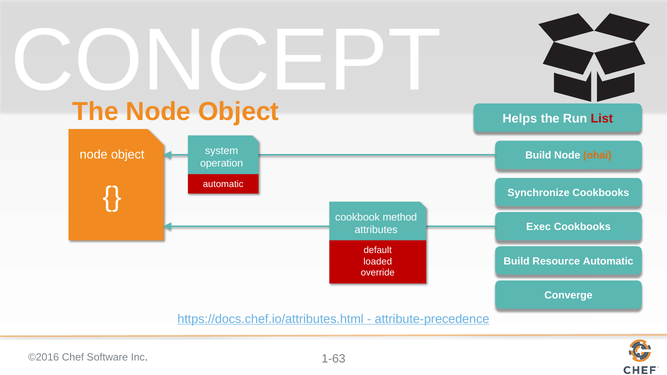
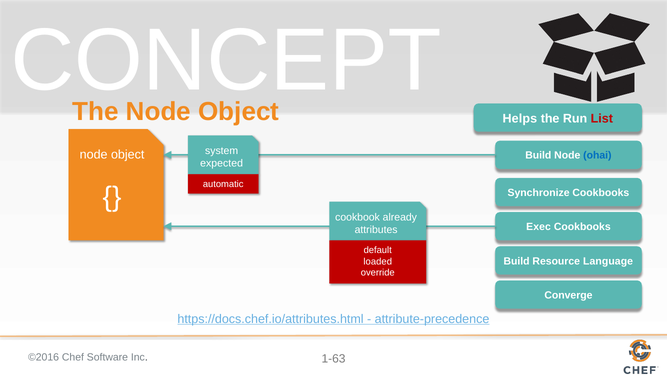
ohai colour: orange -> blue
operation: operation -> expected
method: method -> already
Resource Automatic: Automatic -> Language
